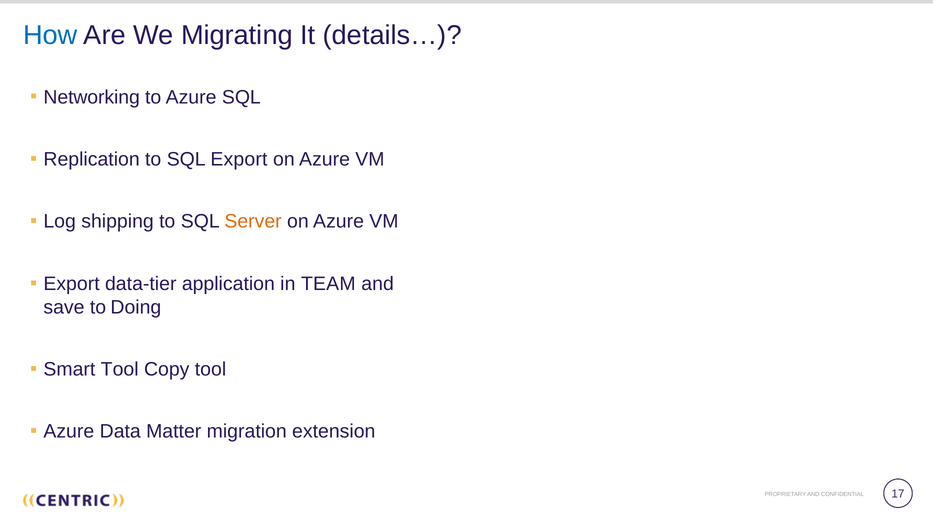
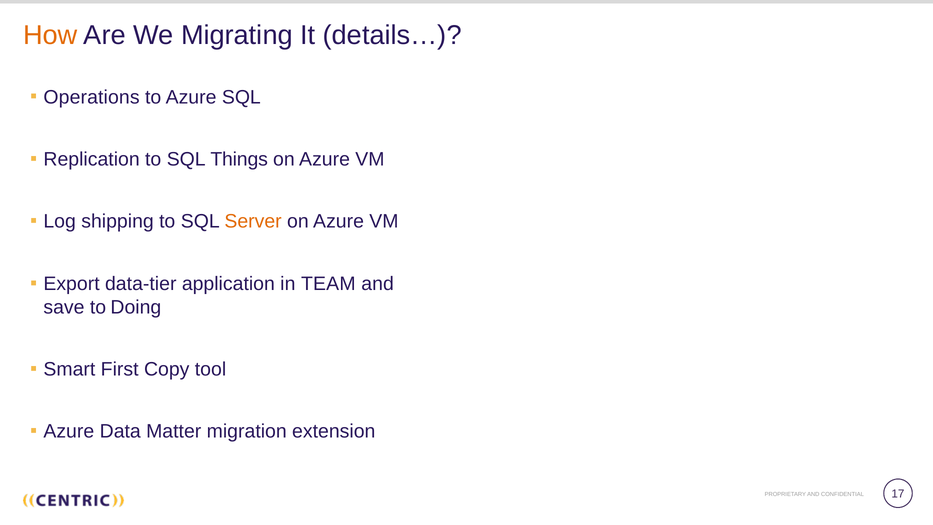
How colour: blue -> orange
Networking: Networking -> Operations
SQL Export: Export -> Things
Smart Tool: Tool -> First
